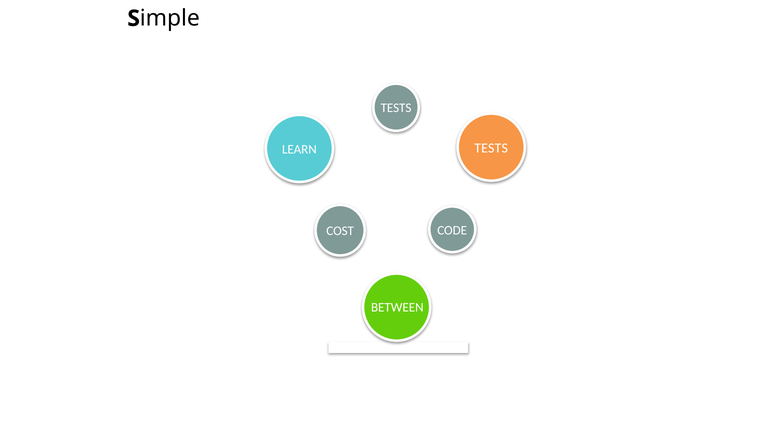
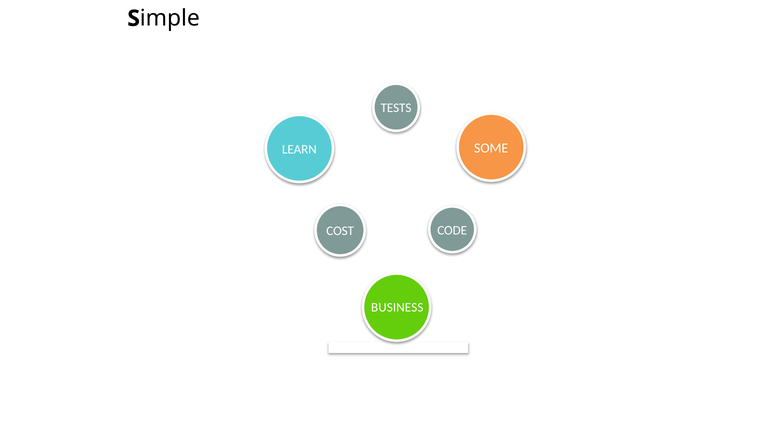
TESTS at (491, 148): TESTS -> SOME
BETWEEN: BETWEEN -> BUSINESS
